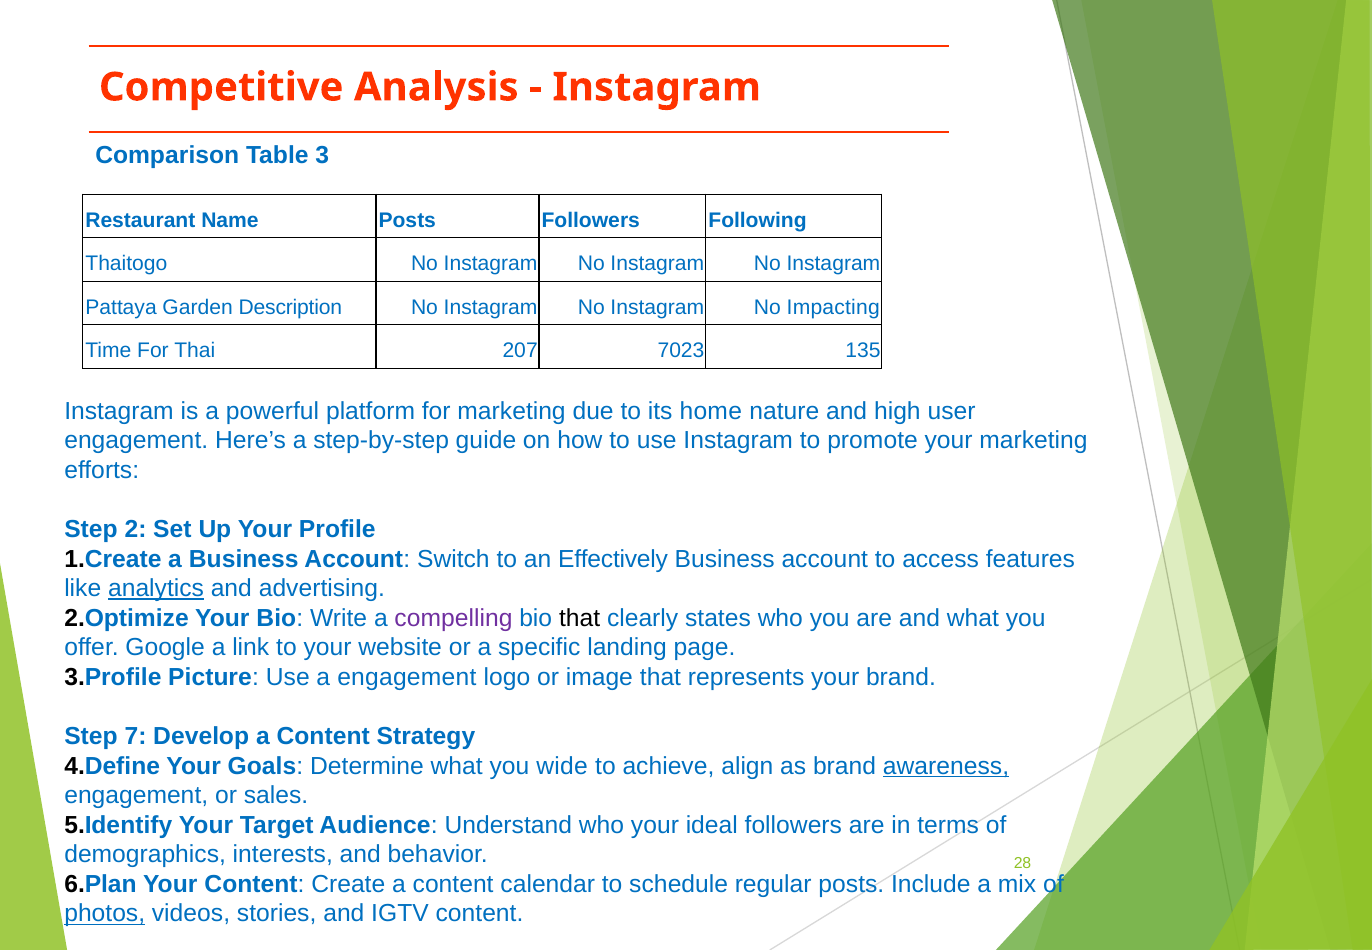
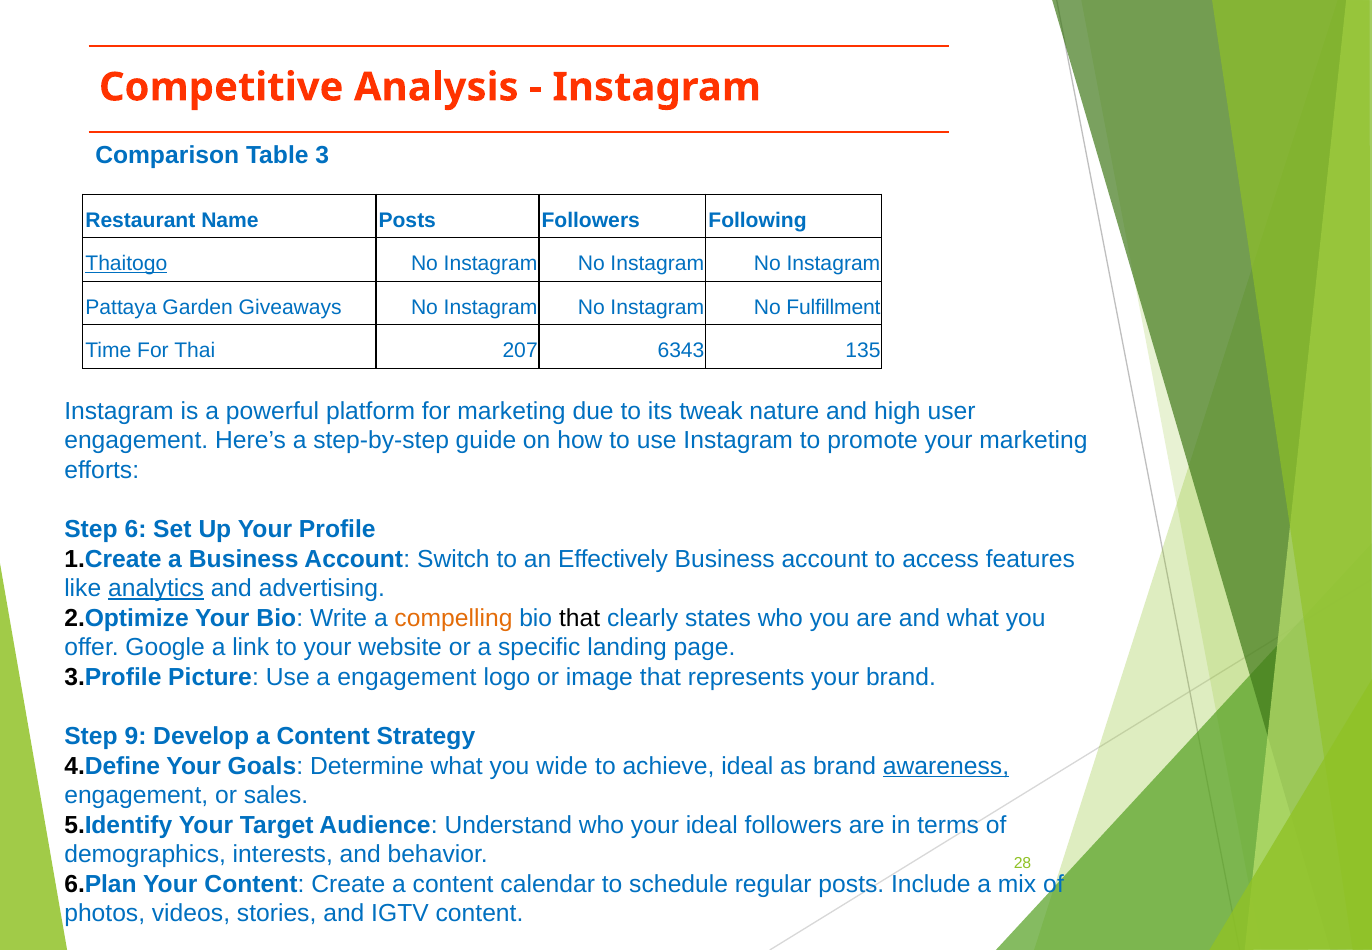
Thaitogo underline: none -> present
Description: Description -> Giveaways
Impacting: Impacting -> Fulfillment
7023: 7023 -> 6343
home: home -> tweak
2: 2 -> 6
compelling colour: purple -> orange
7: 7 -> 9
achieve align: align -> ideal
photos underline: present -> none
